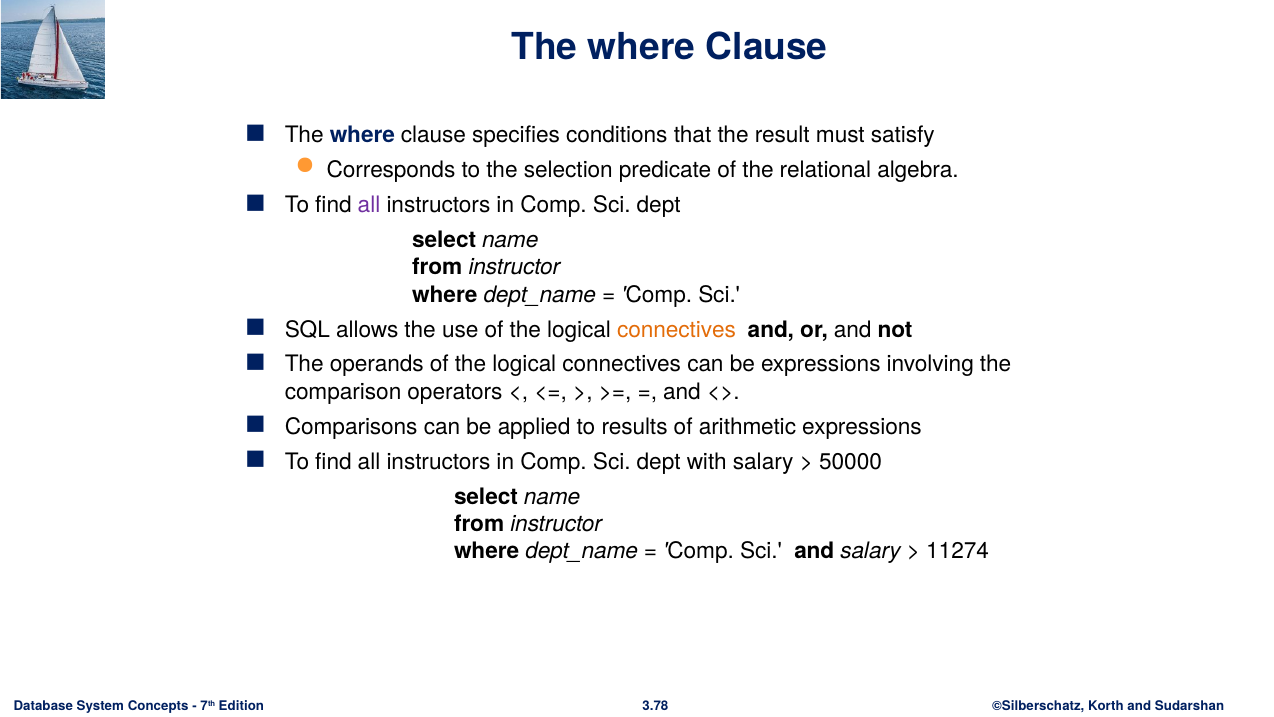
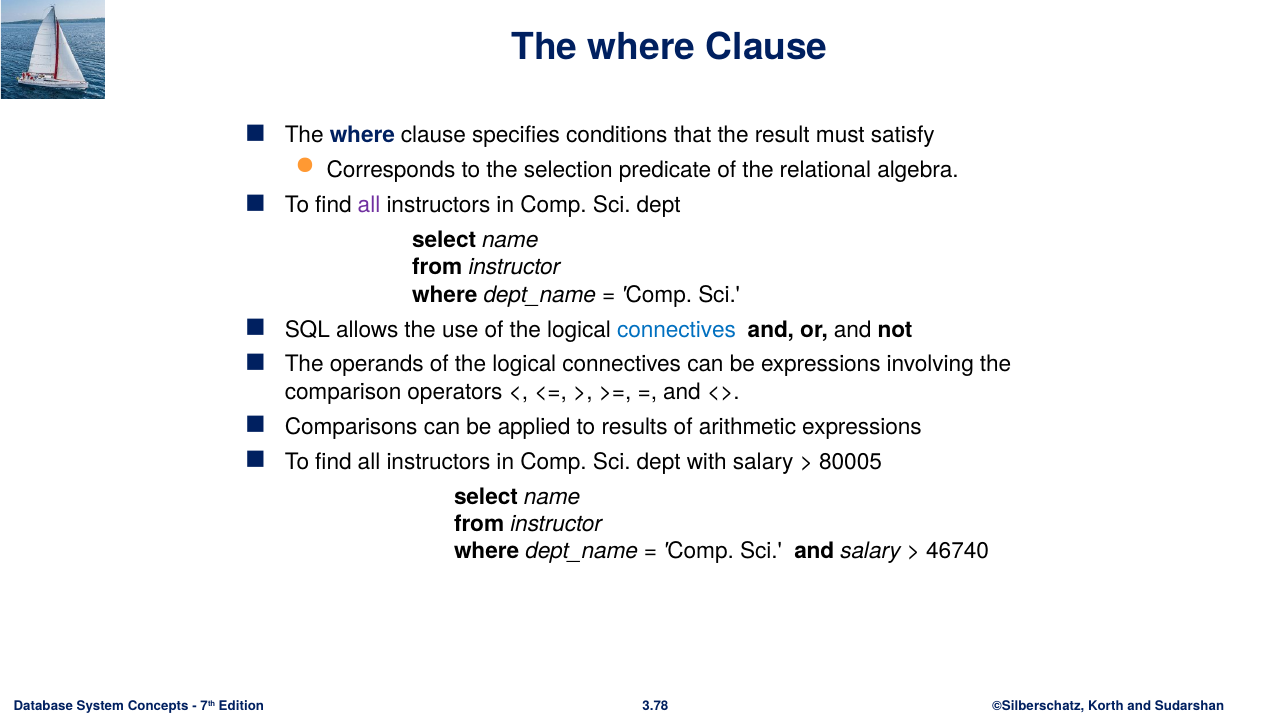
connectives at (677, 329) colour: orange -> blue
50000: 50000 -> 80005
11274: 11274 -> 46740
